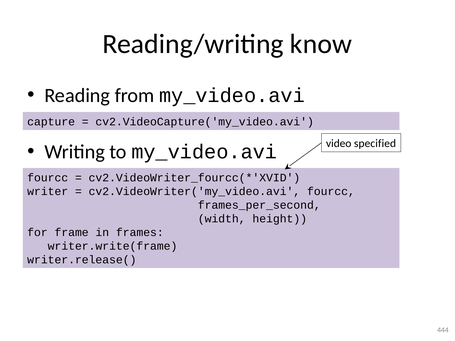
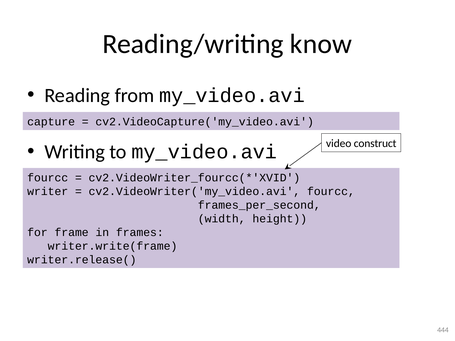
specified: specified -> construct
